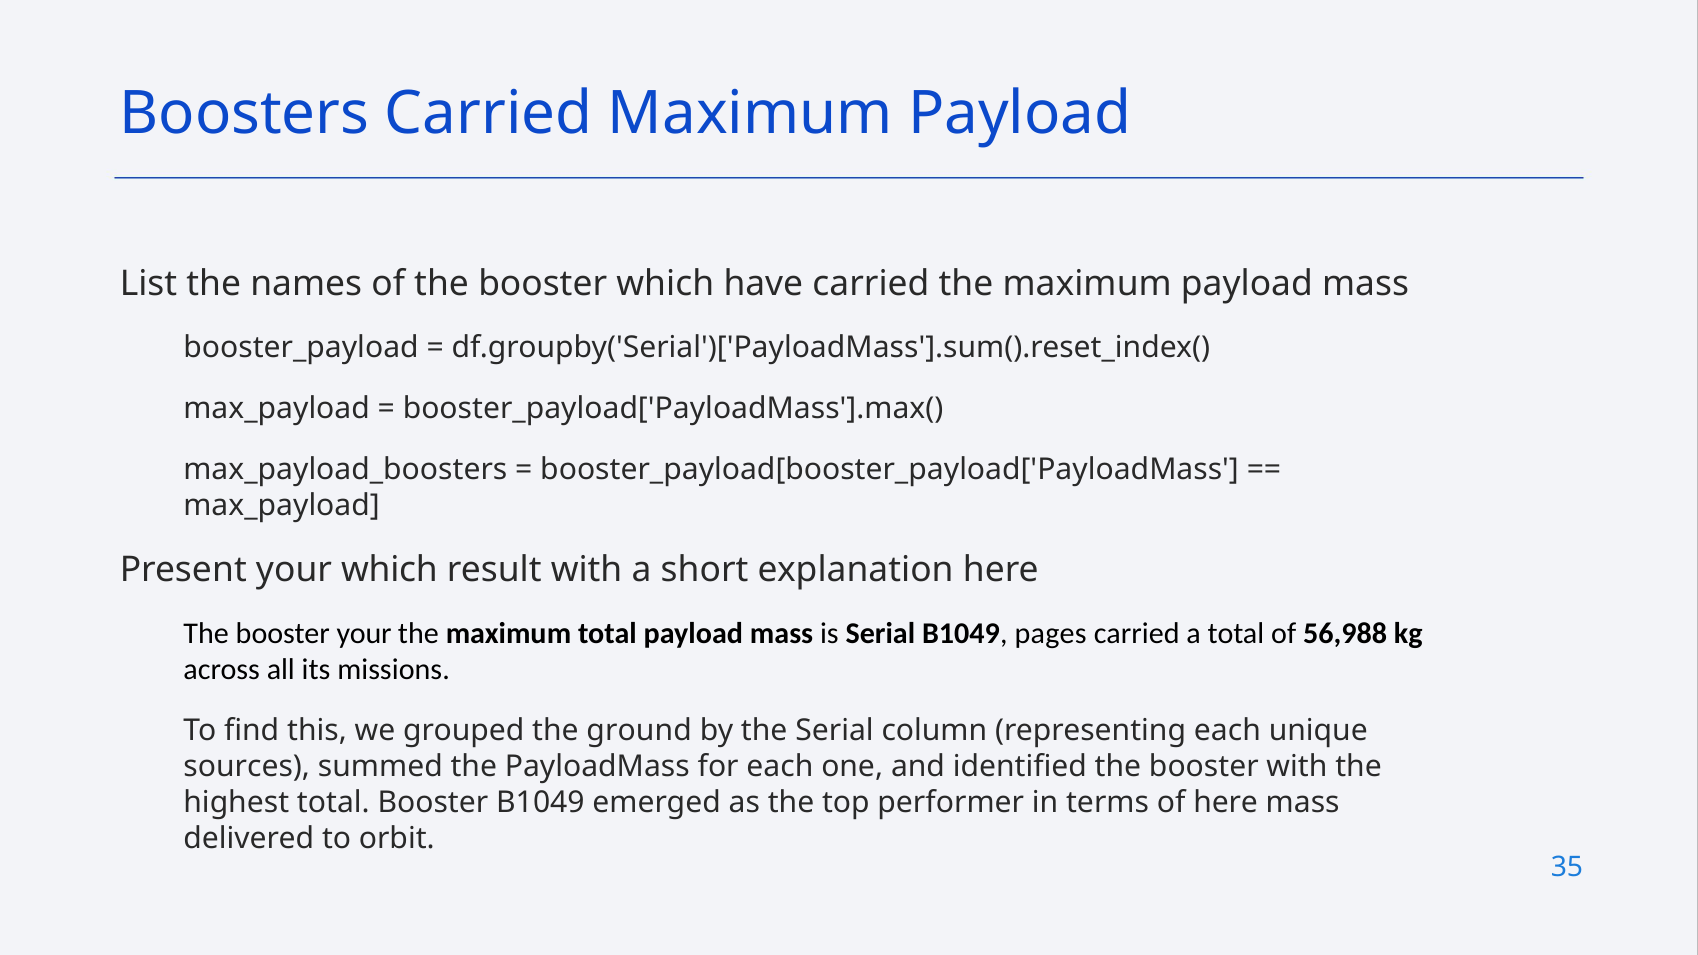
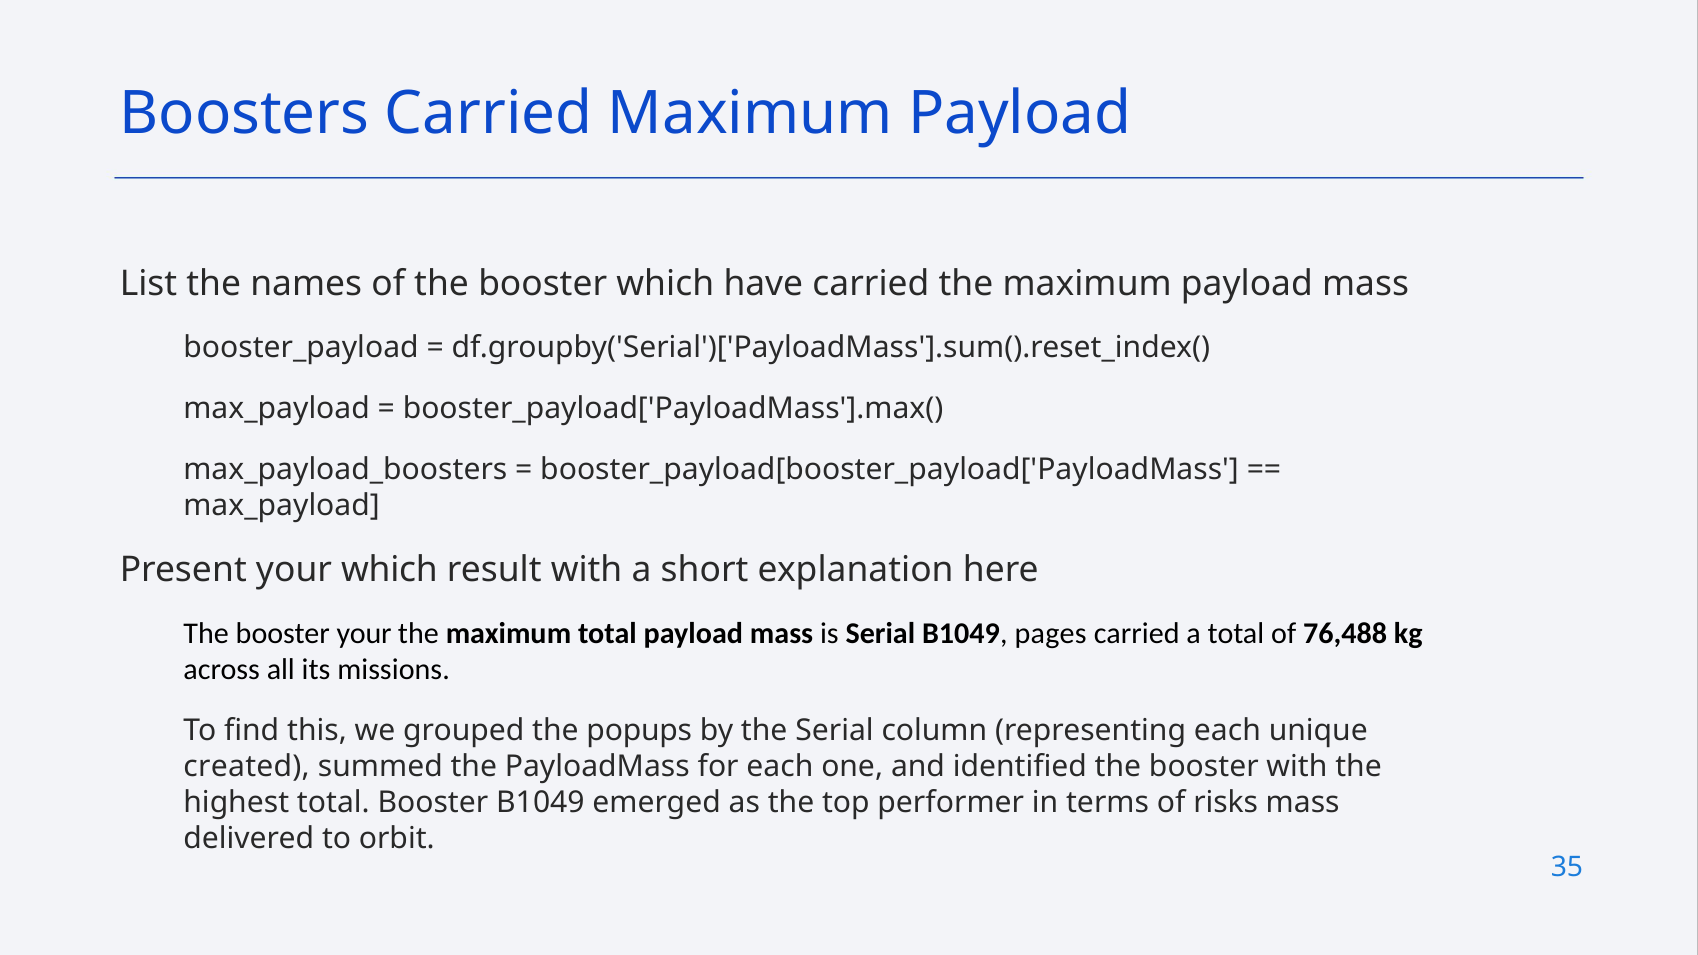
56,988: 56,988 -> 76,488
ground: ground -> popups
sources: sources -> created
of here: here -> risks
